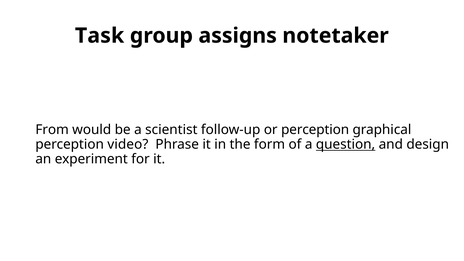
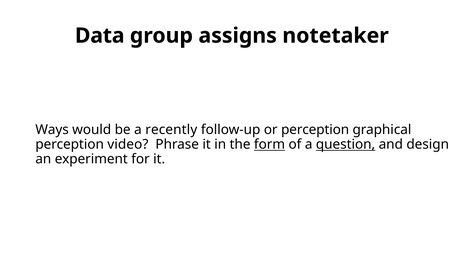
Task: Task -> Data
From: From -> Ways
scientist: scientist -> recently
form underline: none -> present
